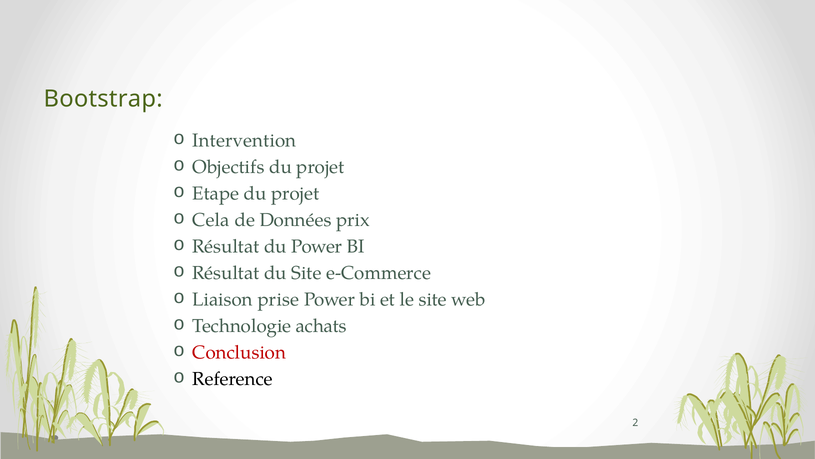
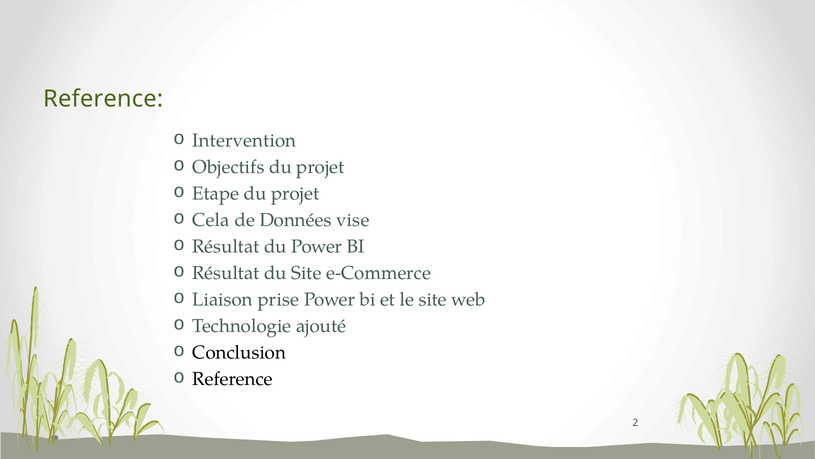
Bootstrap at (103, 99): Bootstrap -> Reference
prix: prix -> vise
achats: achats -> ajouté
Conclusion colour: red -> black
